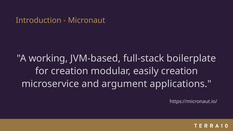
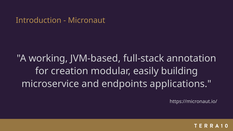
boilerplate: boilerplate -> annotation
easily creation: creation -> building
argument: argument -> endpoints
